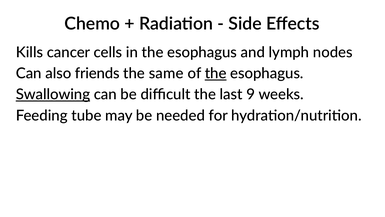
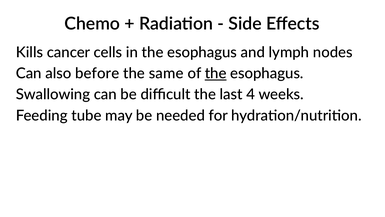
friends: friends -> before
Swallowing underline: present -> none
9: 9 -> 4
